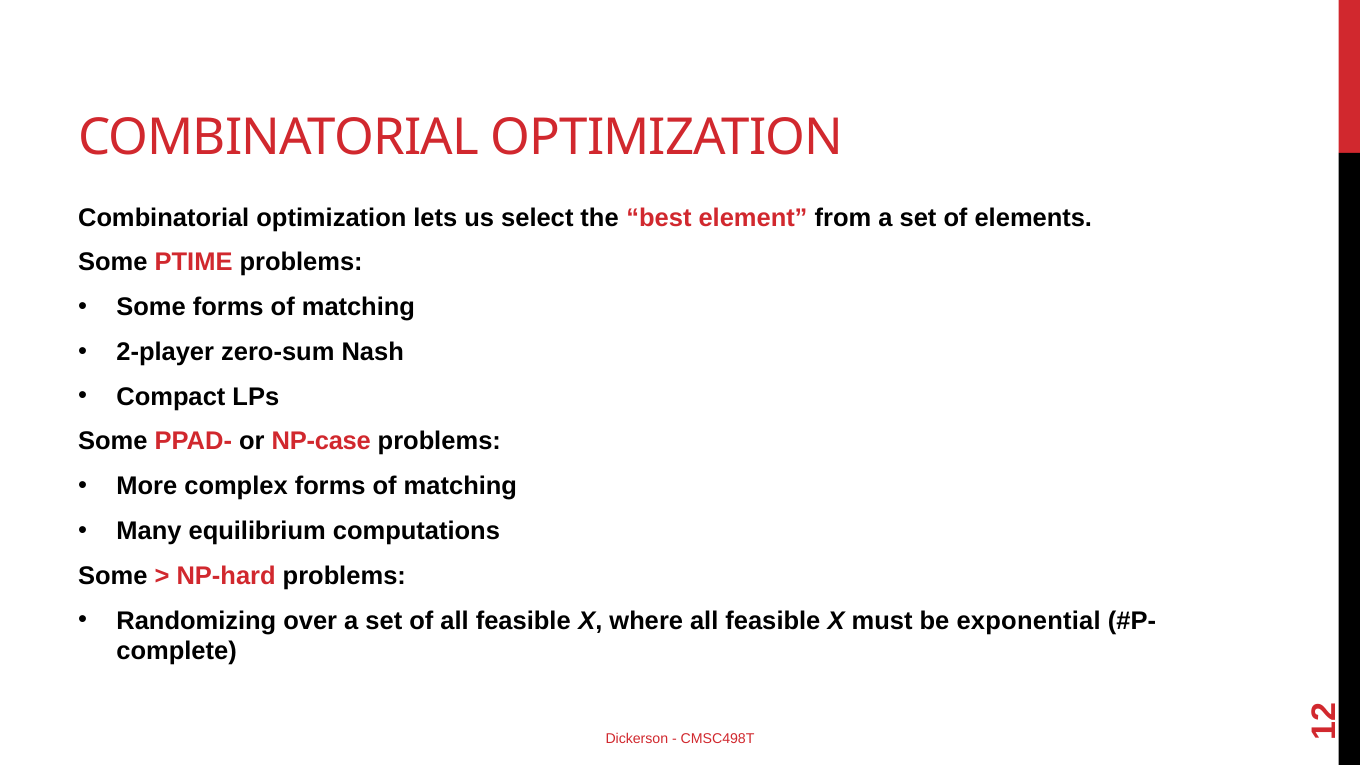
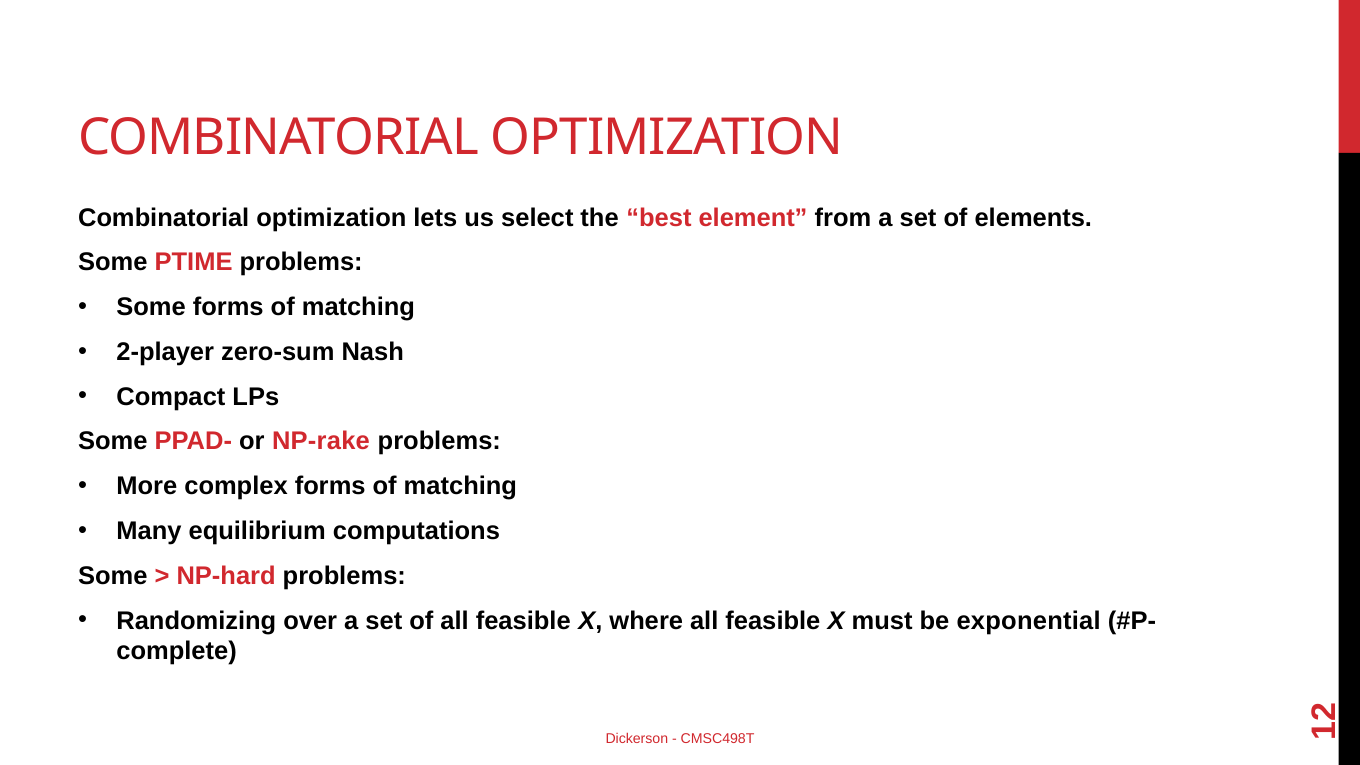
NP-case: NP-case -> NP-rake
